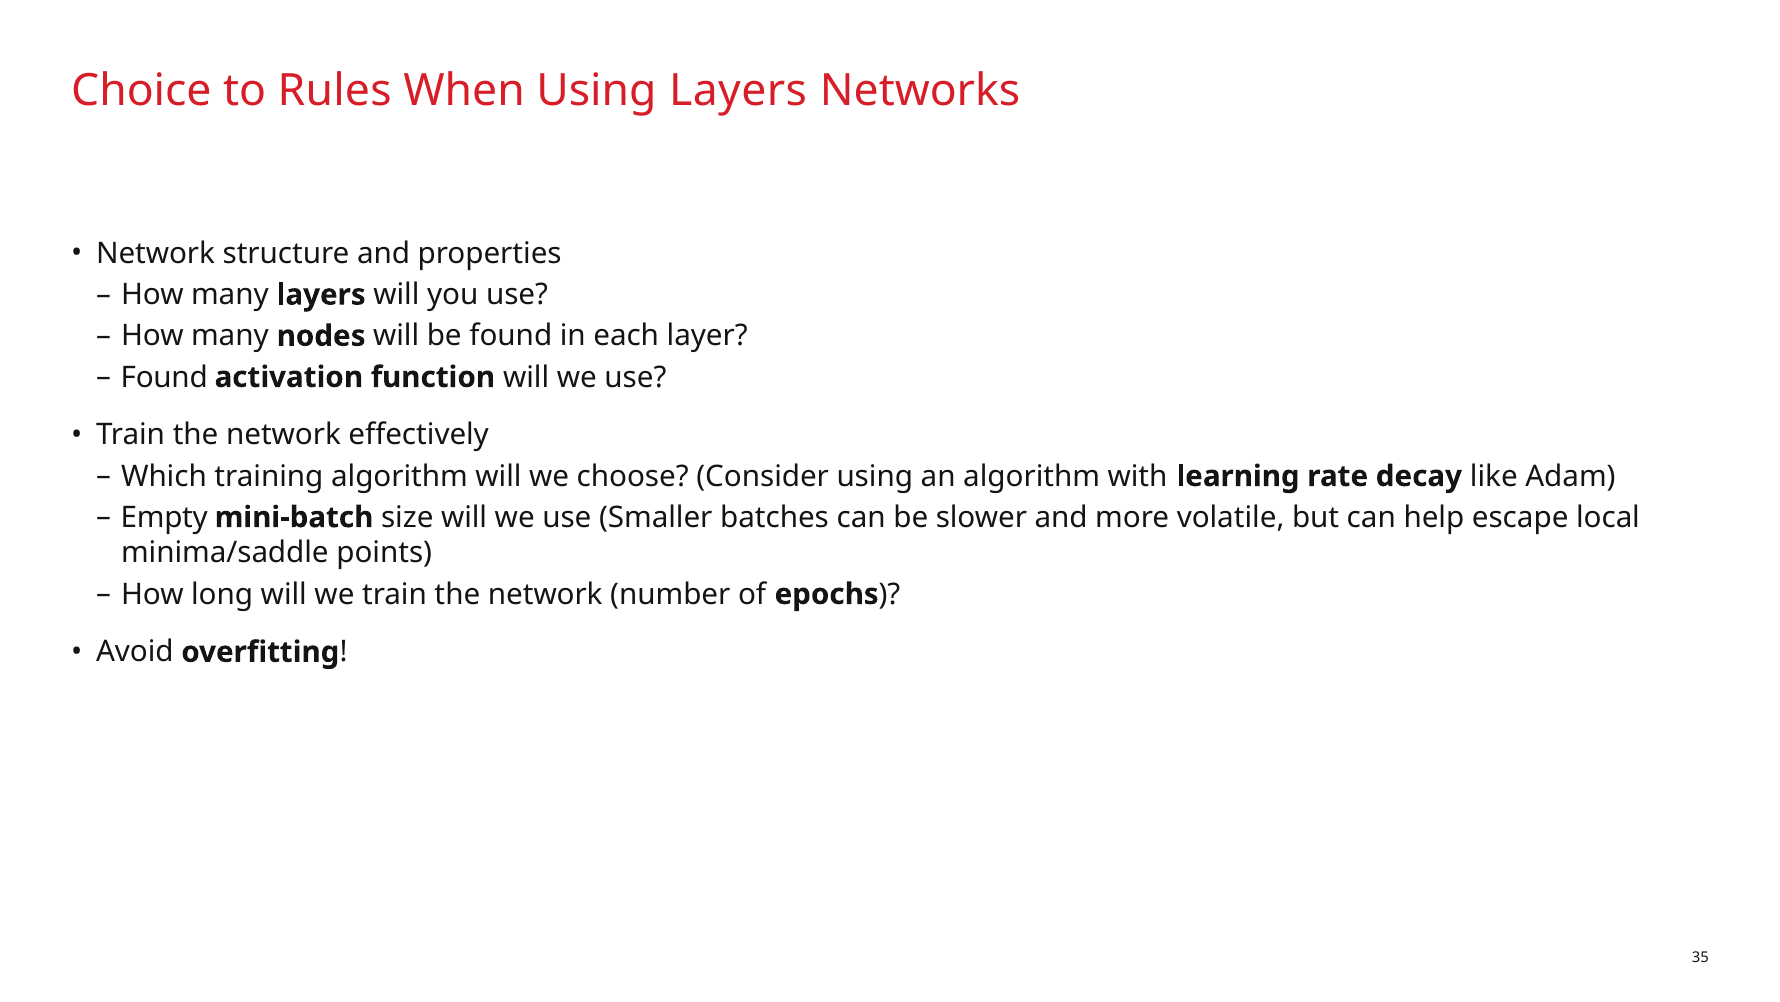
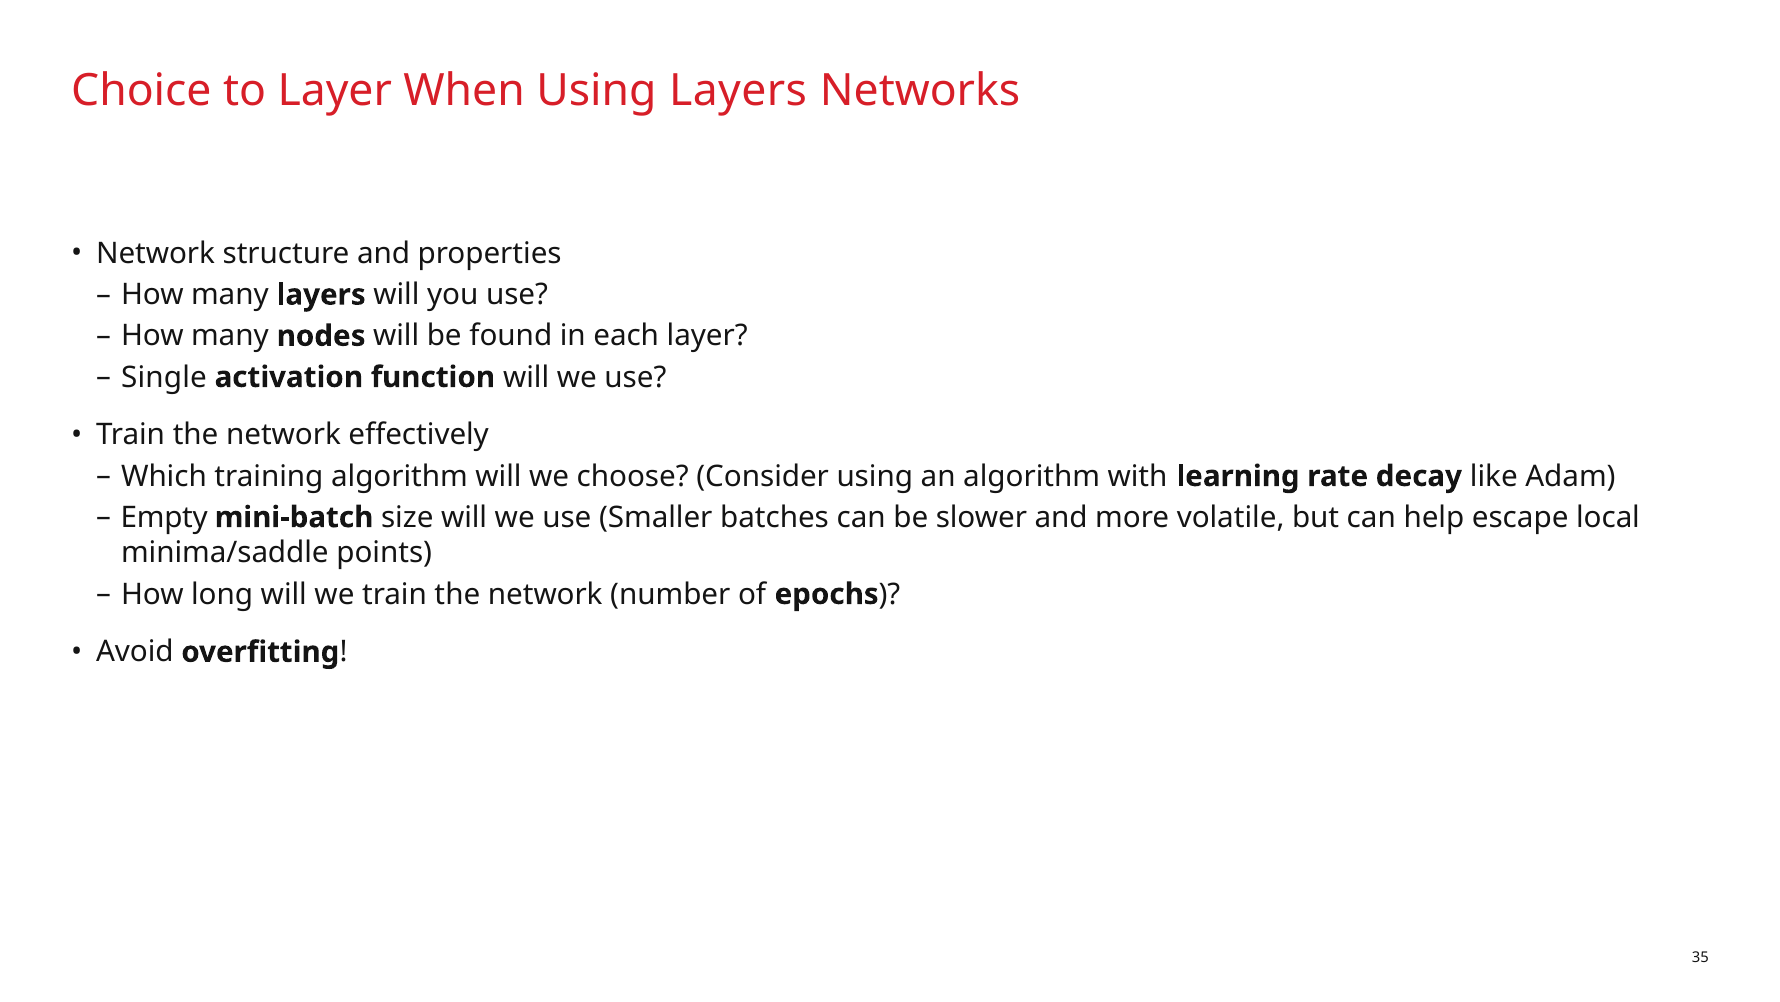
to Rules: Rules -> Layer
Found at (164, 377): Found -> Single
